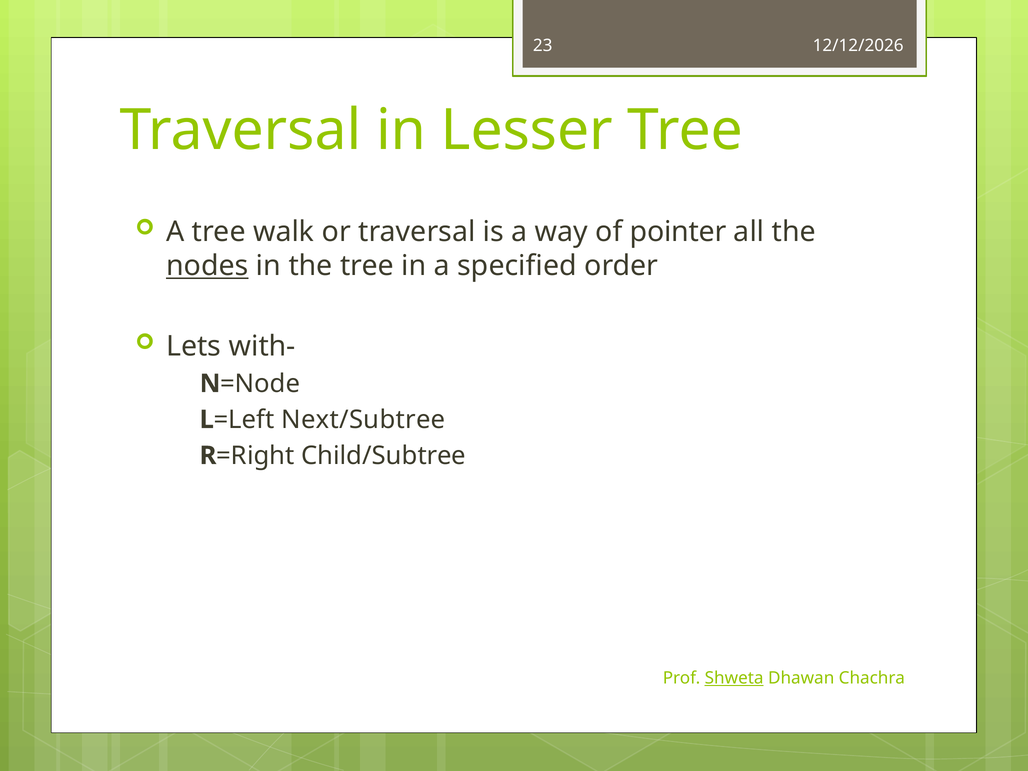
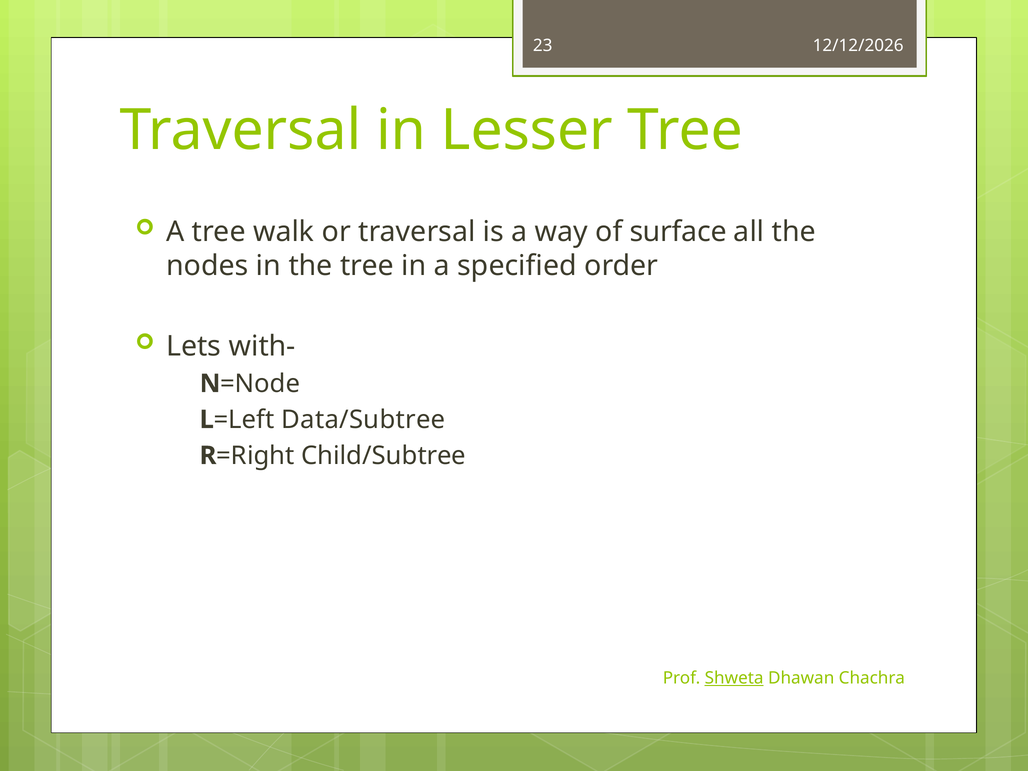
pointer: pointer -> surface
nodes underline: present -> none
Next/Subtree: Next/Subtree -> Data/Subtree
